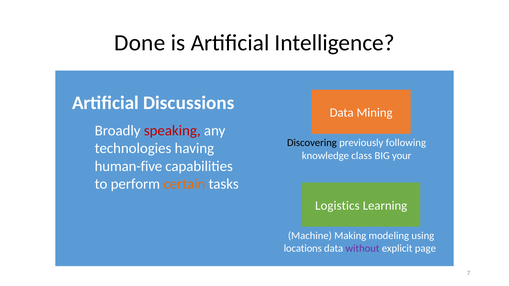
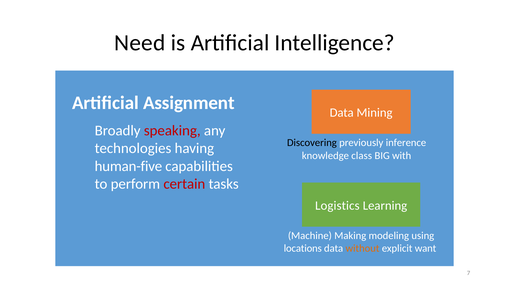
Done: Done -> Need
Discussions: Discussions -> Assignment
following: following -> inference
your: your -> with
certain colour: orange -> red
without colour: purple -> orange
page: page -> want
